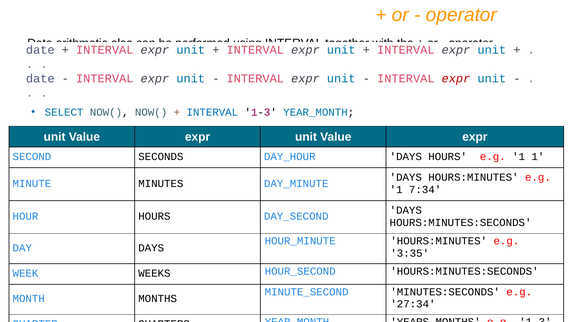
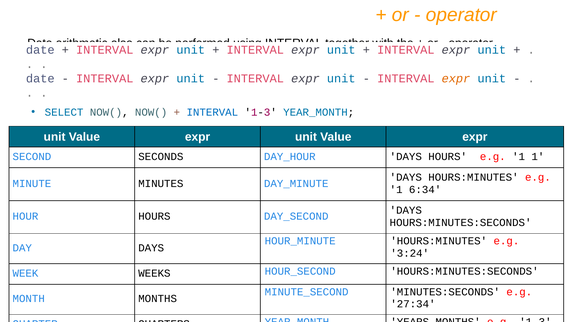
expr at (456, 79) colour: red -> orange
7:34: 7:34 -> 6:34
3:35: 3:35 -> 3:24
